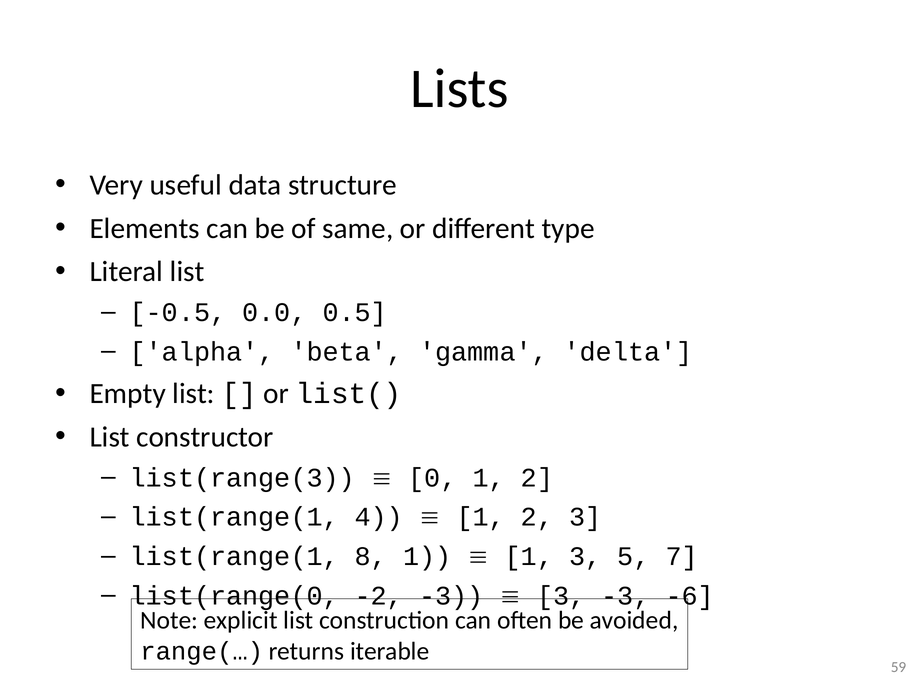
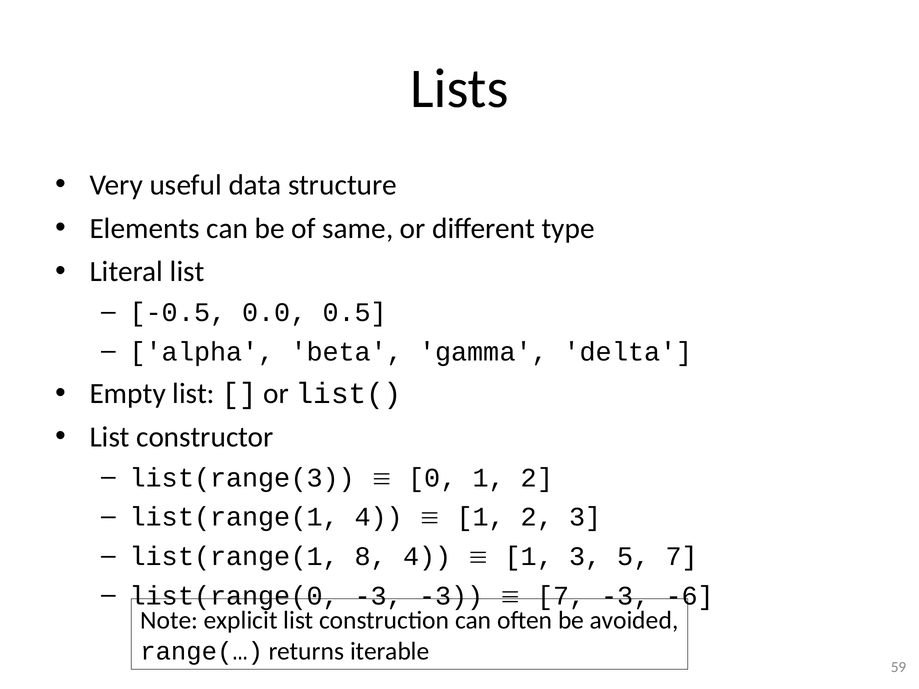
8 1: 1 -> 4
list(range(0 -2: -2 -> -3
3 at (561, 596): 3 -> 7
